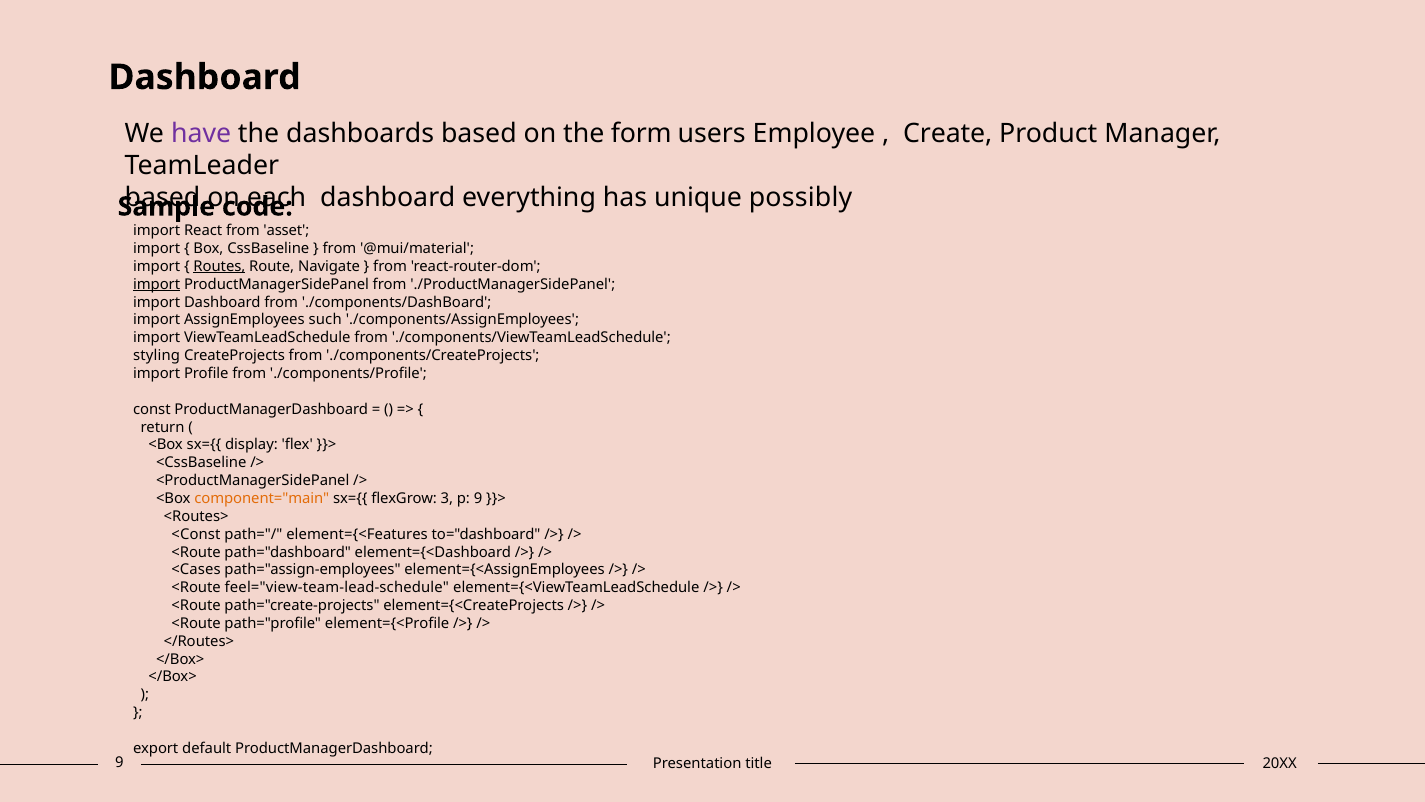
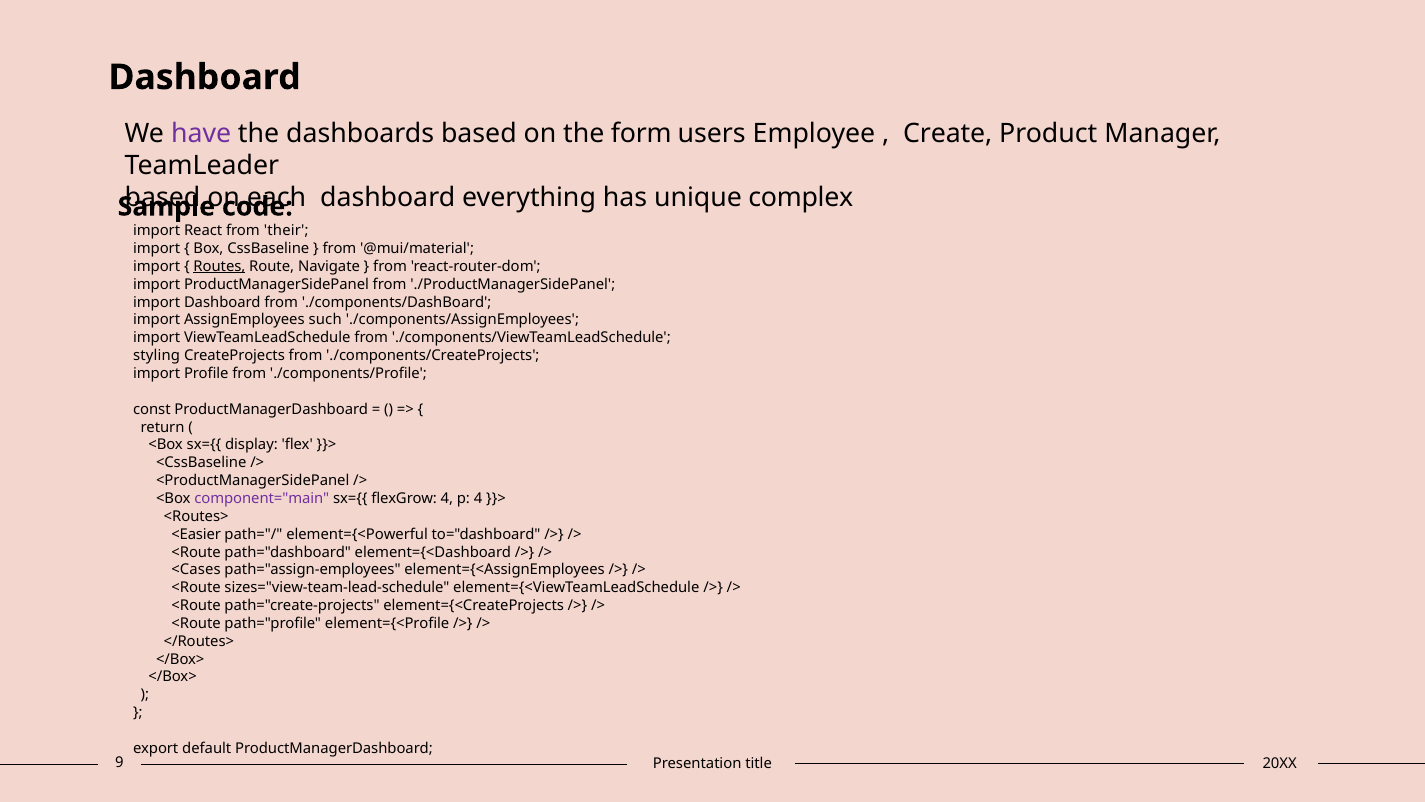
possibly: possibly -> complex
asset: asset -> their
import at (157, 284) underline: present -> none
component="main colour: orange -> purple
flexGrow 3: 3 -> 4
p 9: 9 -> 4
<Const: <Const -> <Easier
element={<Features: element={<Features -> element={<Powerful
feel="view-team-lead-schedule: feel="view-team-lead-schedule -> sizes="view-team-lead-schedule
